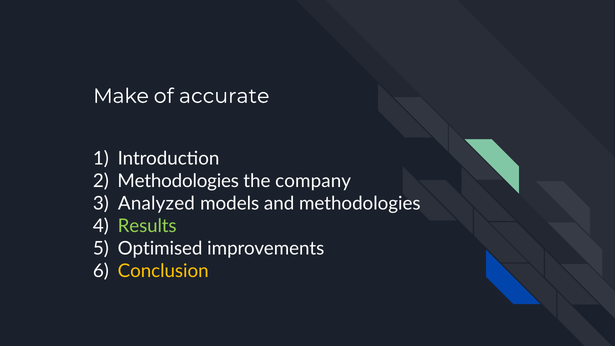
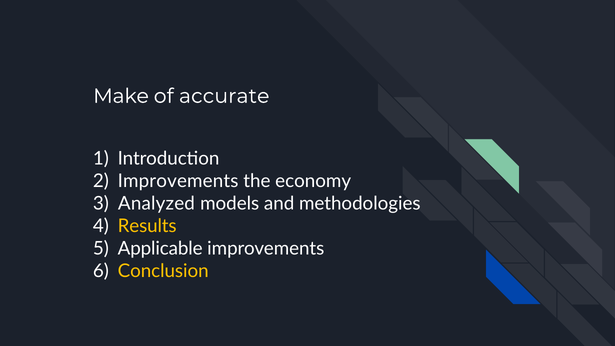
Methodologies at (178, 181): Methodologies -> Improvements
company: company -> economy
Results colour: light green -> yellow
Optimised: Optimised -> Applicable
